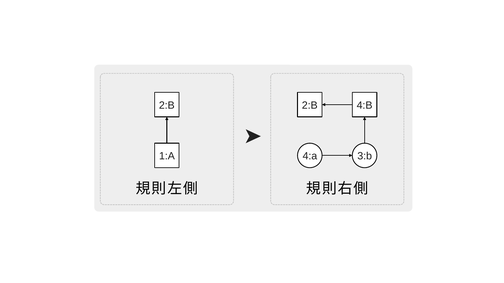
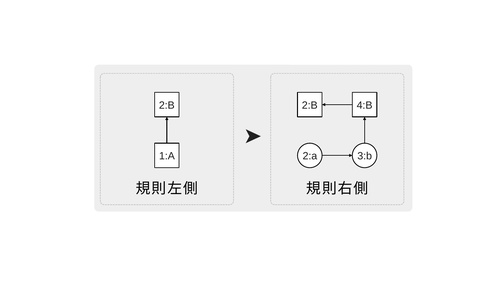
4:a: 4:a -> 2:a
